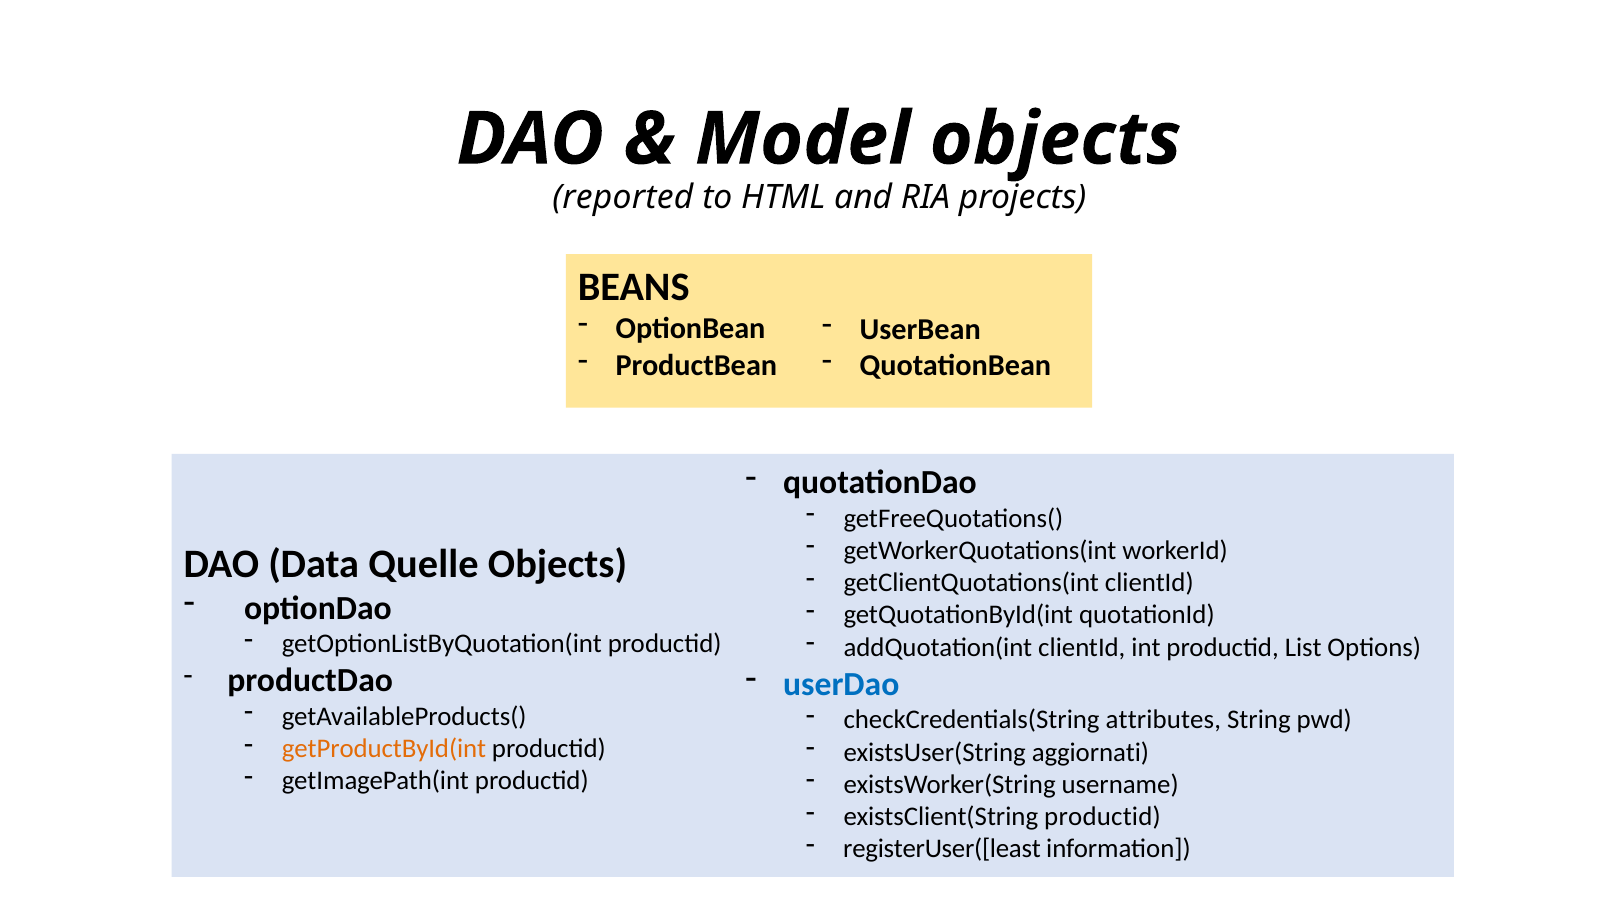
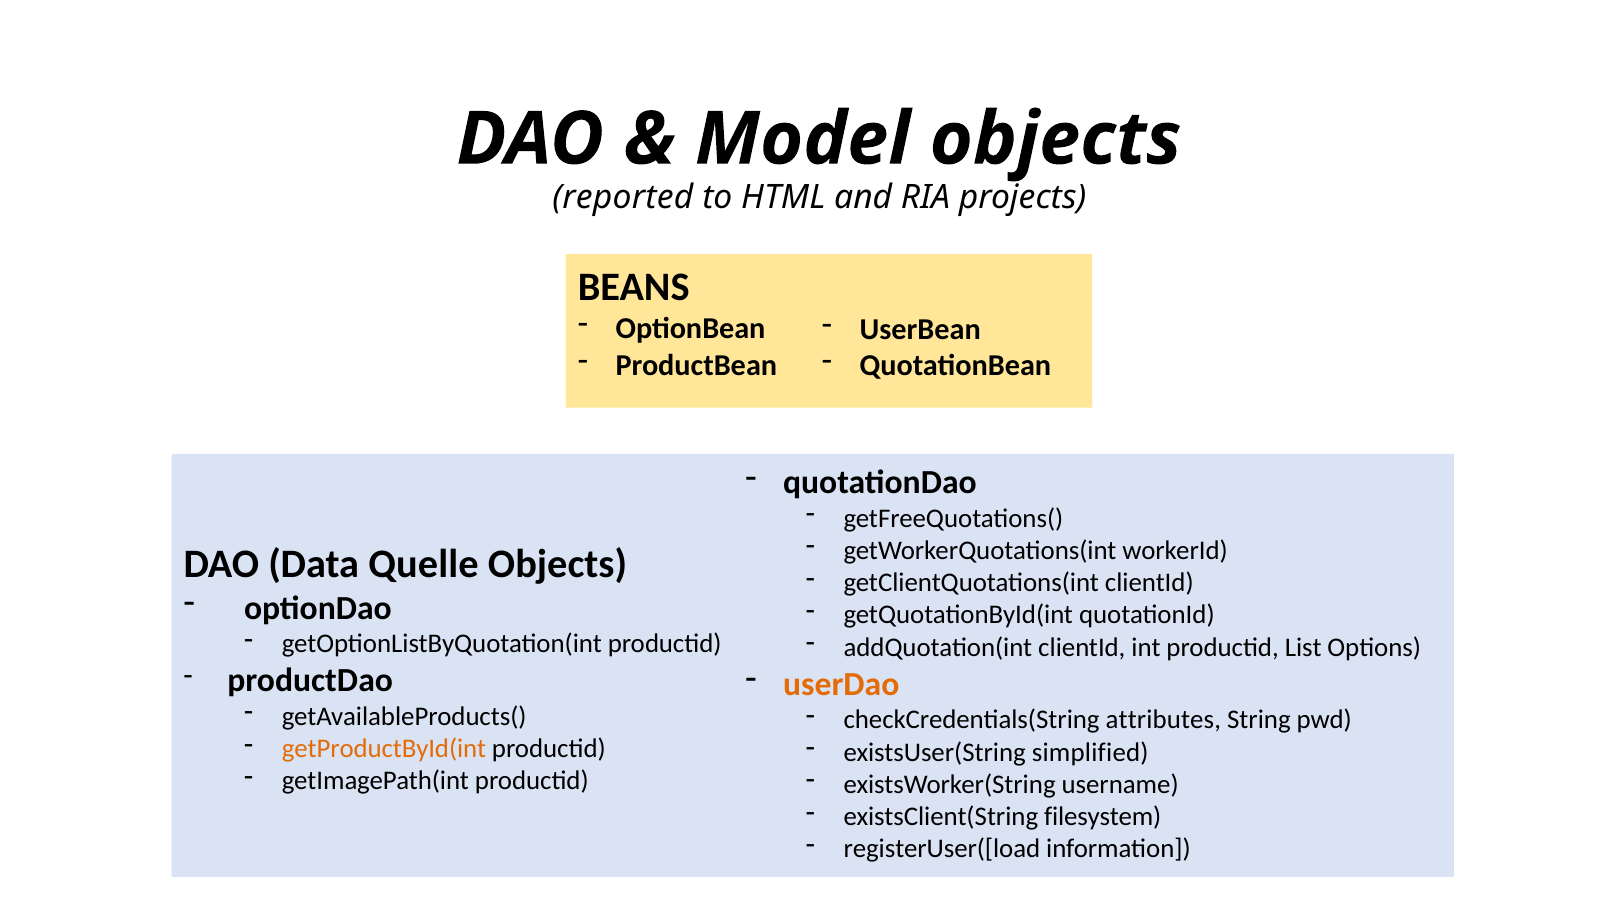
userDao colour: blue -> orange
aggiornati: aggiornati -> simplified
existsClient(String productid: productid -> filesystem
registerUser([least: registerUser([least -> registerUser([load
